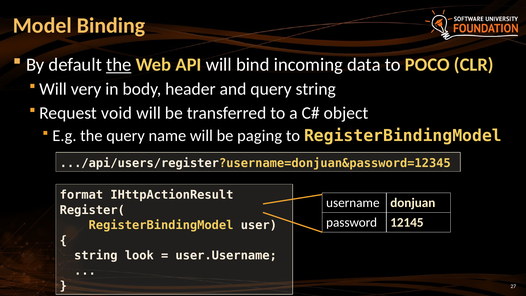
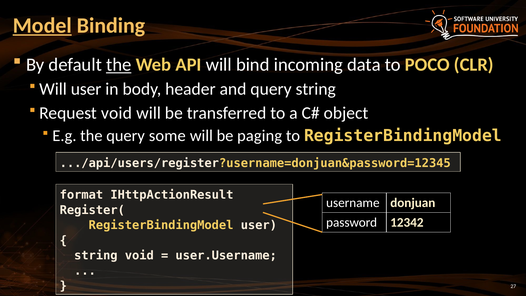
Model underline: none -> present
Will very: very -> user
name: name -> some
12145: 12145 -> 12342
string look: look -> void
